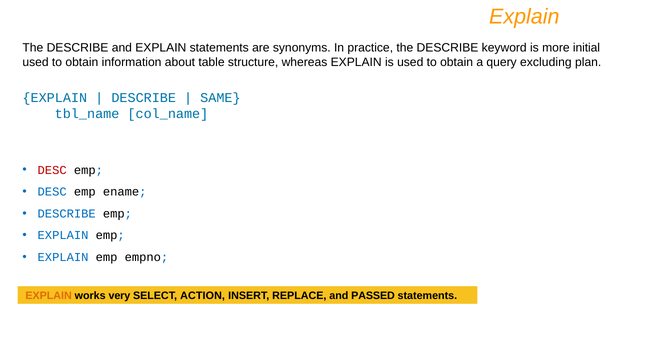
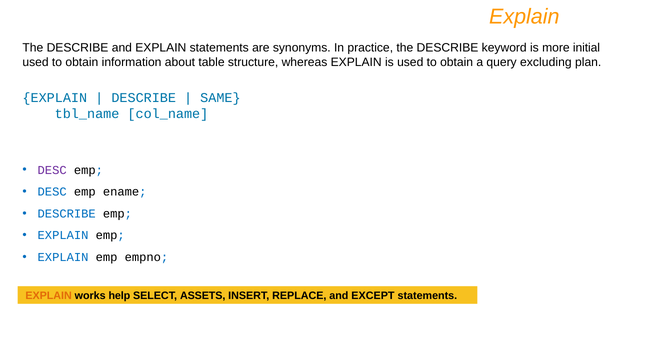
DESC at (52, 170) colour: red -> purple
very: very -> help
ACTION: ACTION -> ASSETS
PASSED: PASSED -> EXCEPT
